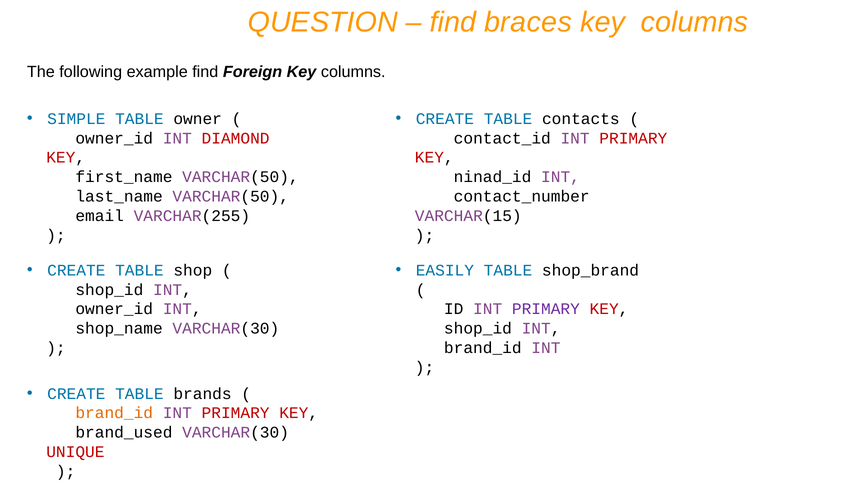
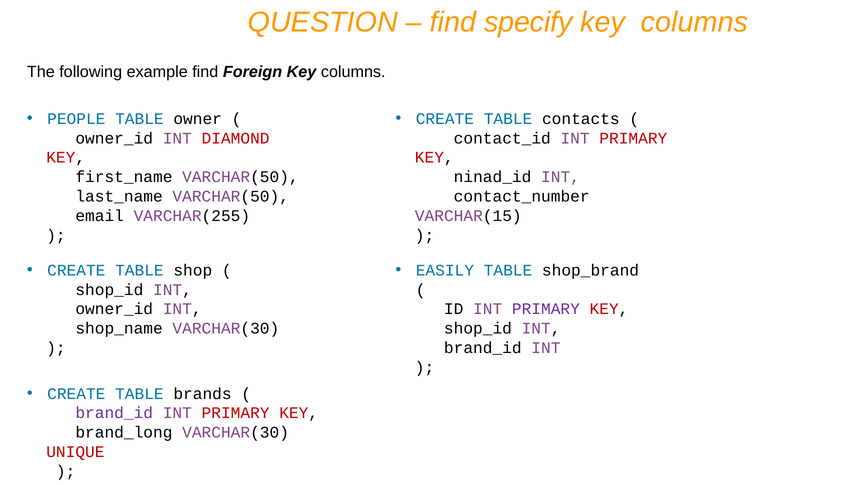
braces: braces -> specify
SIMPLE: SIMPLE -> PEOPLE
brand_id at (114, 414) colour: orange -> purple
brand_used: brand_used -> brand_long
